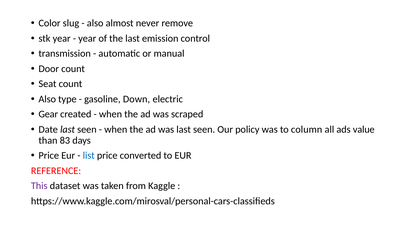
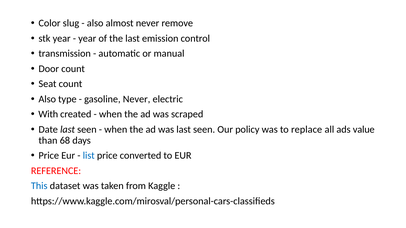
gasoline Down: Down -> Never
Gear: Gear -> With
column: column -> replace
83: 83 -> 68
This colour: purple -> blue
